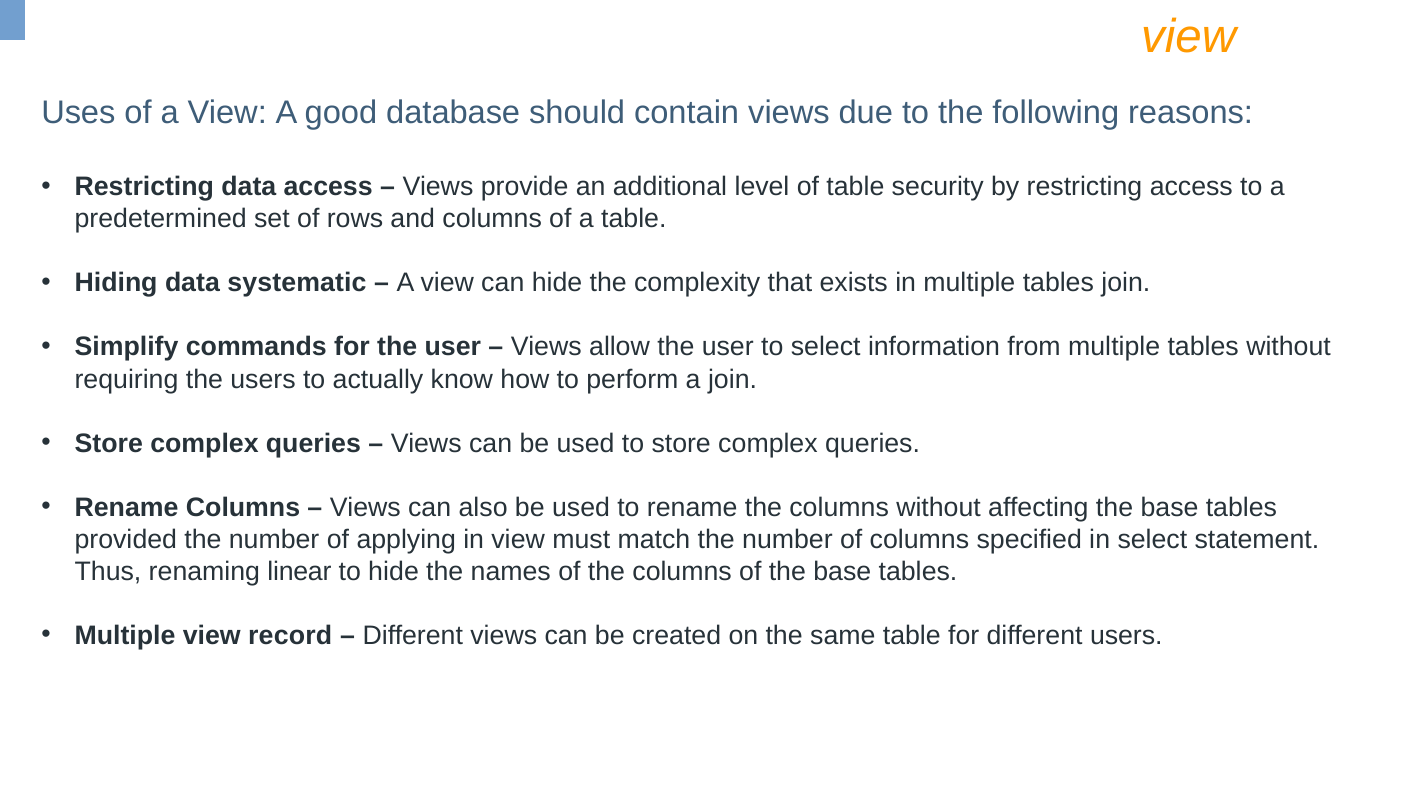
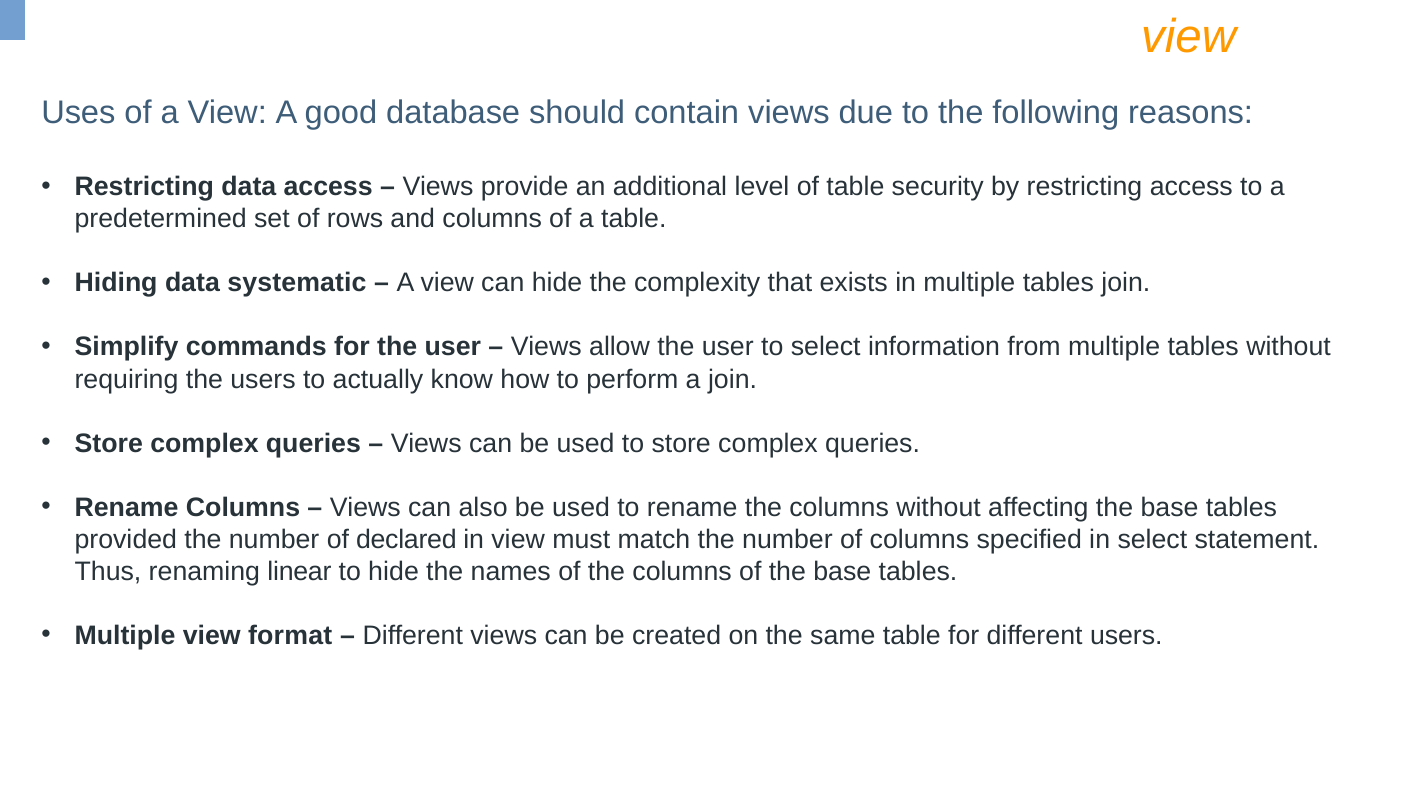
applying: applying -> declared
record: record -> format
